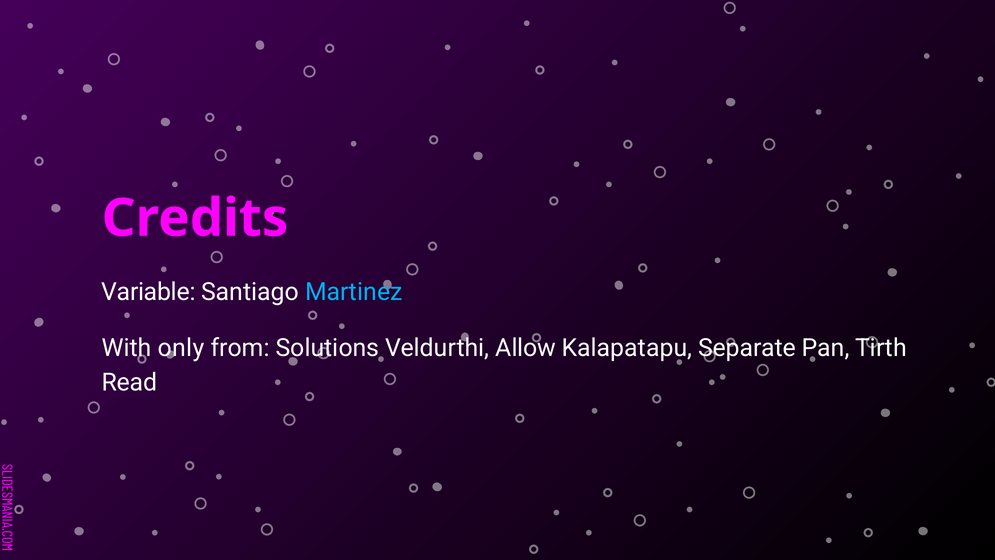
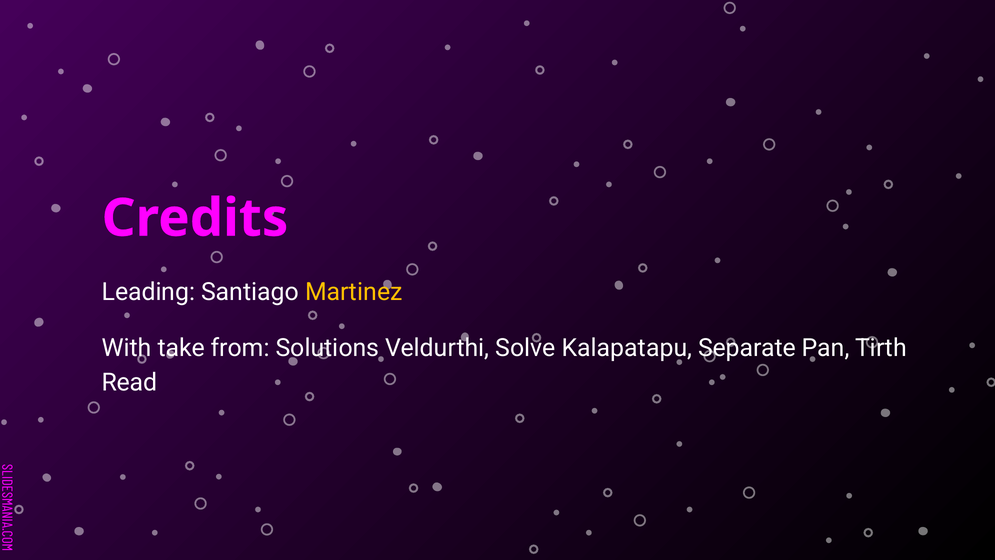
Variable: Variable -> Leading
Martinez colour: light blue -> yellow
only: only -> take
Allow: Allow -> Solve
